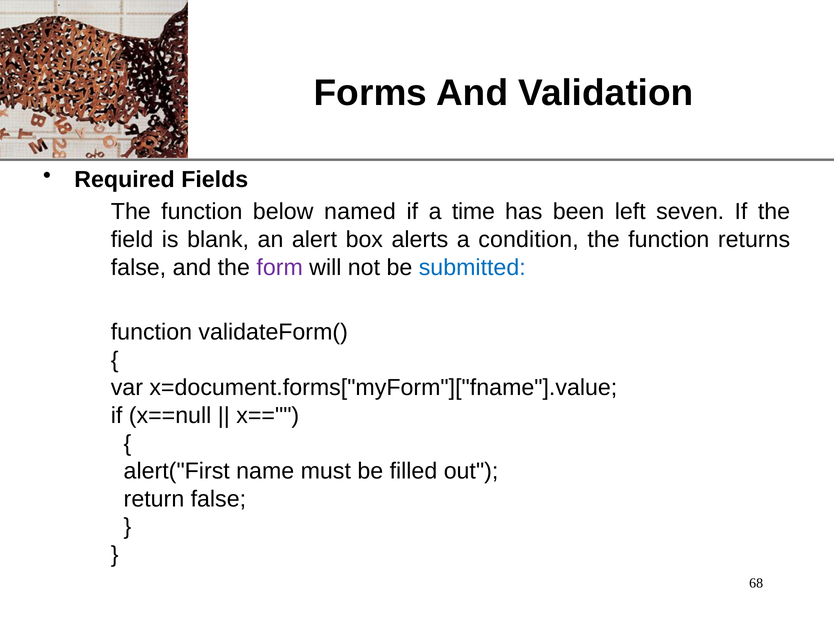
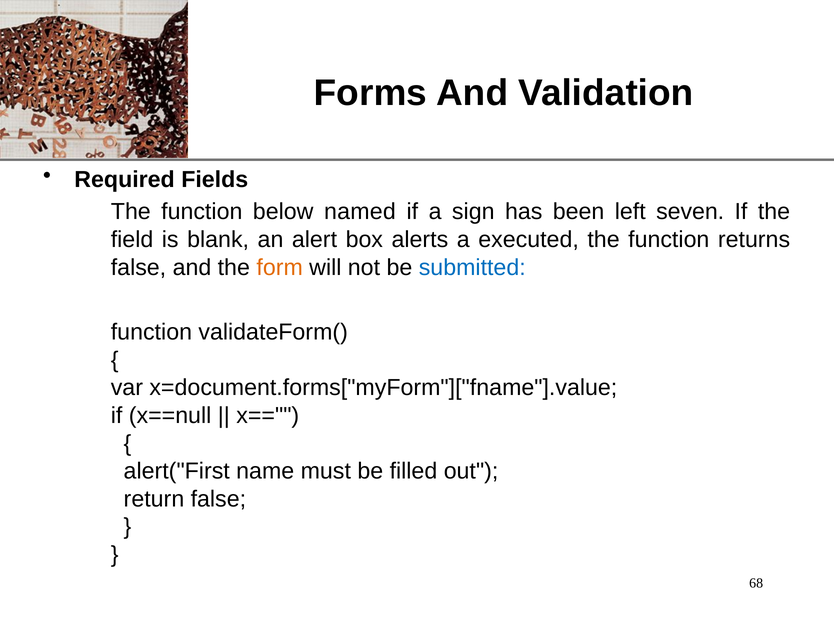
time: time -> sign
condition: condition -> executed
form colour: purple -> orange
